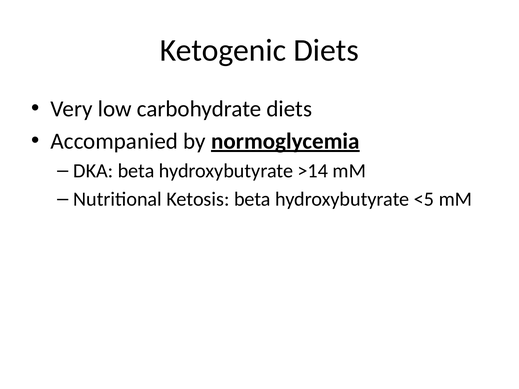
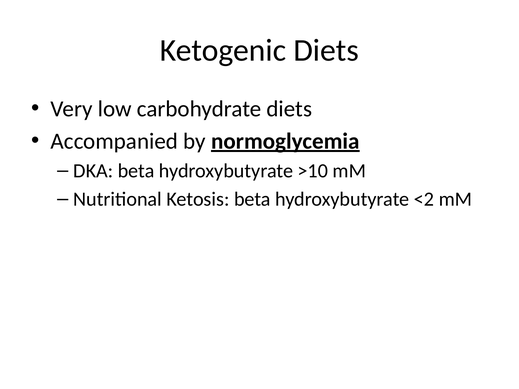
>14: >14 -> >10
<5: <5 -> <2
